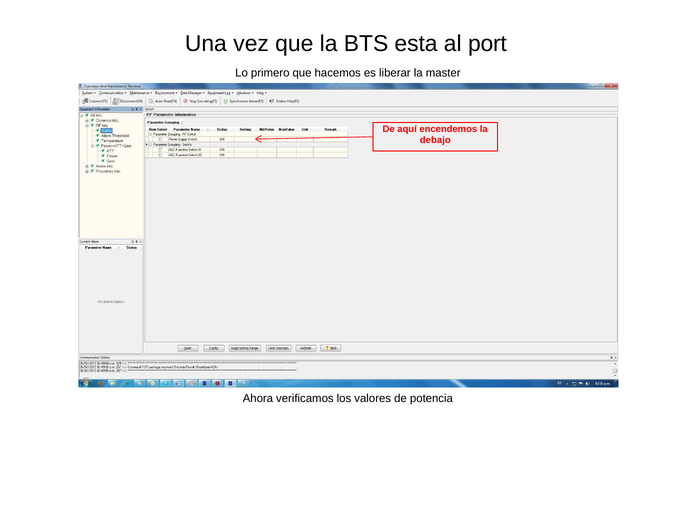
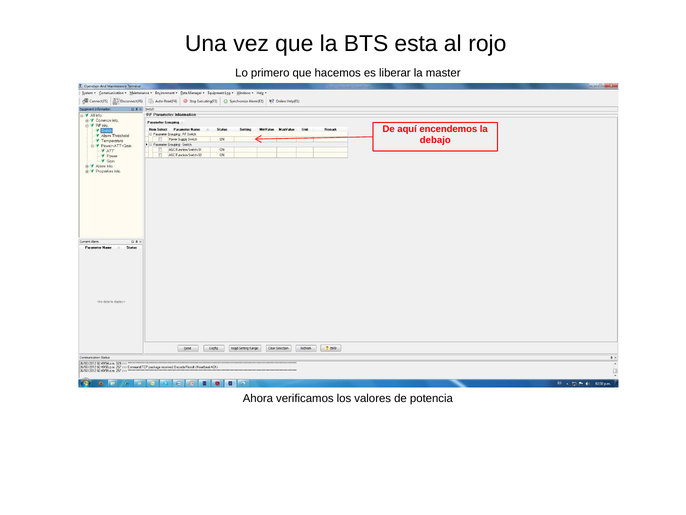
port: port -> rojo
